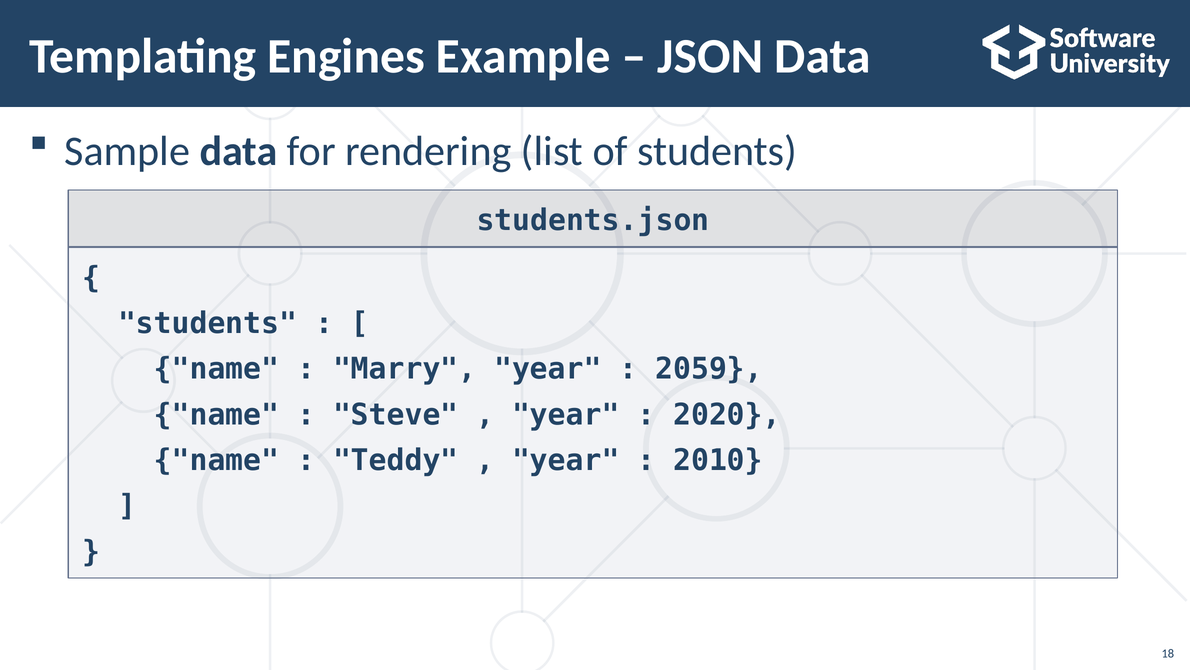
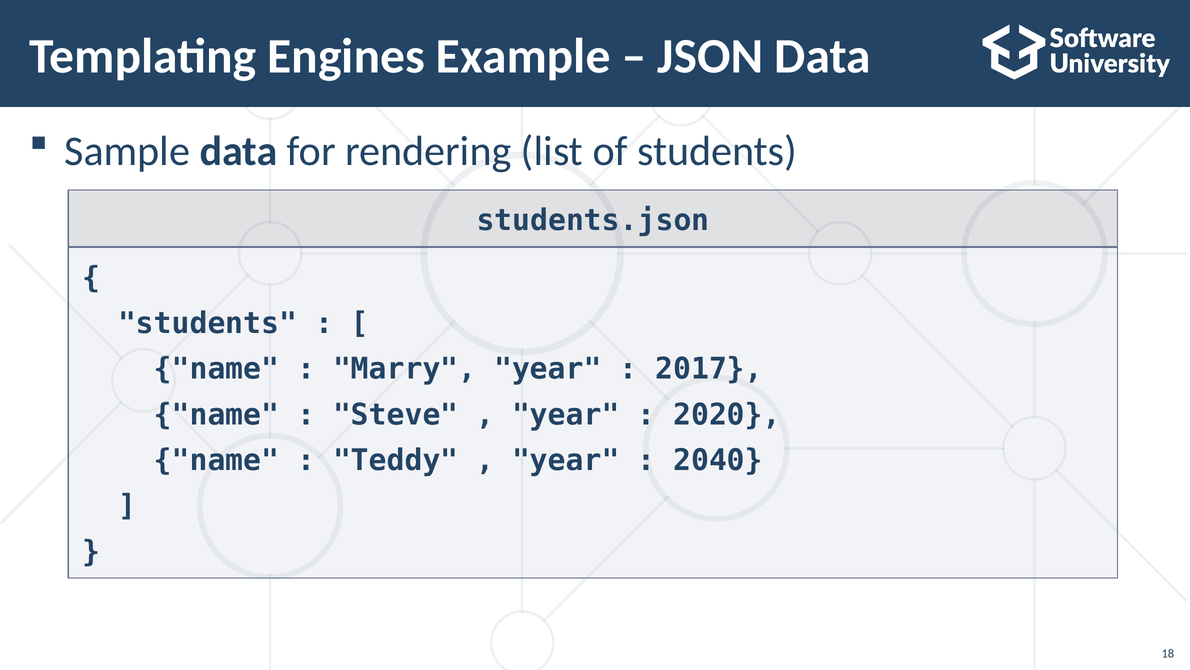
2059: 2059 -> 2017
2010: 2010 -> 2040
